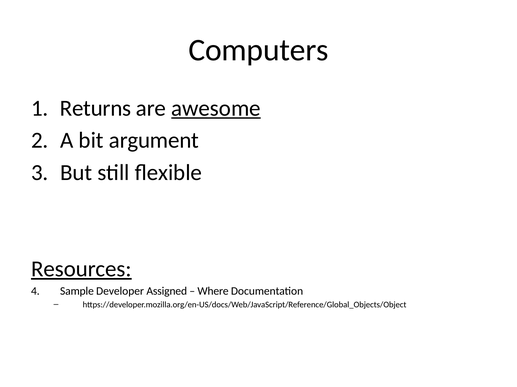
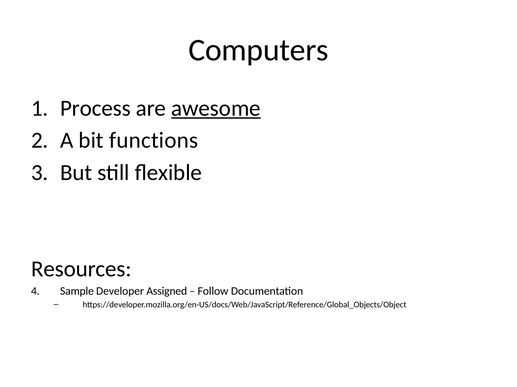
Returns: Returns -> Process
argument: argument -> functions
Resources underline: present -> none
Where: Where -> Follow
